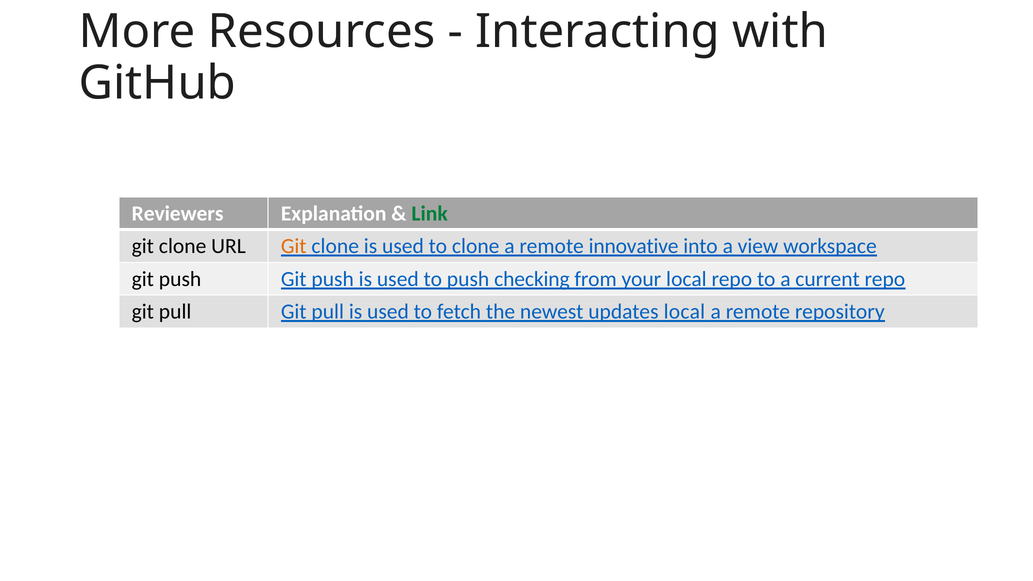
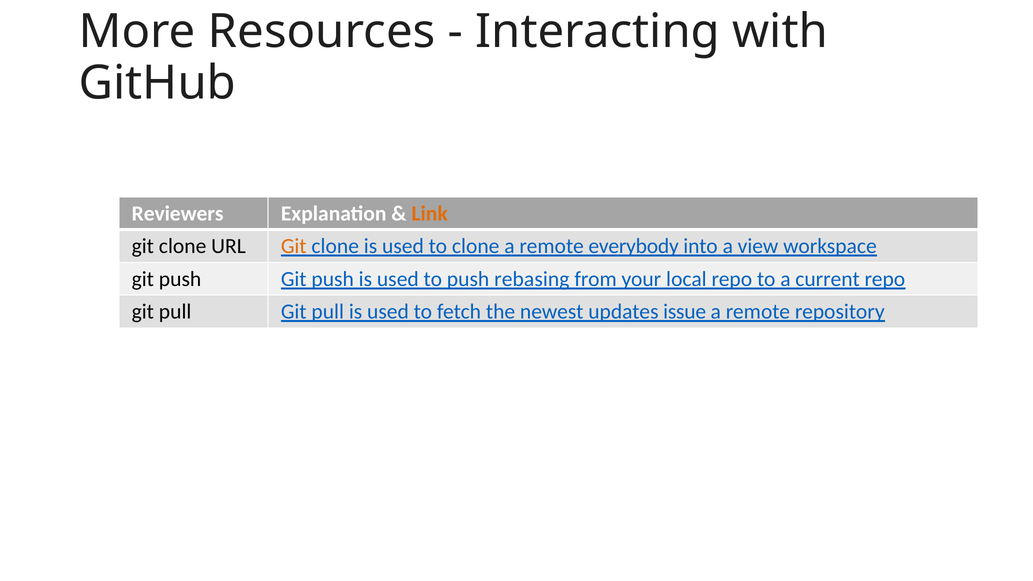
Link colour: green -> orange
innovative: innovative -> everybody
checking: checking -> rebasing
updates local: local -> issue
